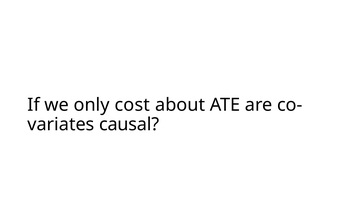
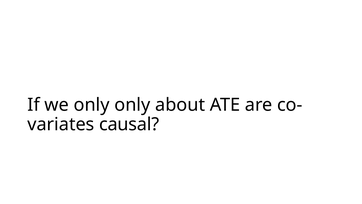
only cost: cost -> only
